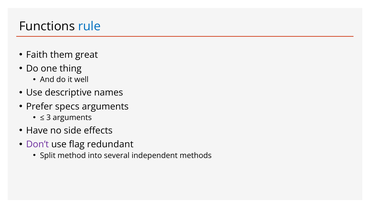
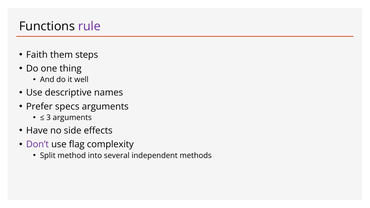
rule colour: blue -> purple
great: great -> steps
redundant: redundant -> complexity
